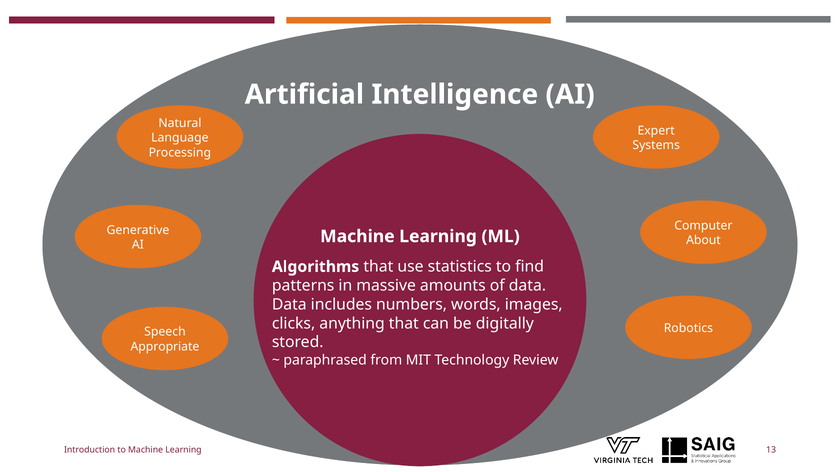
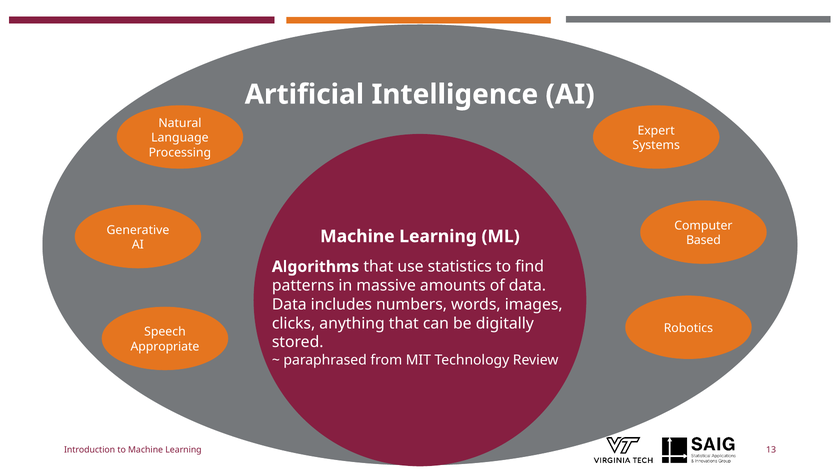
About: About -> Based
